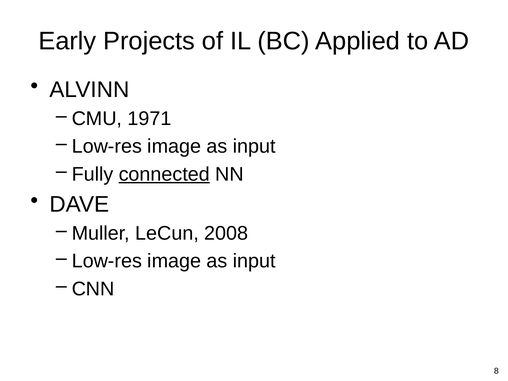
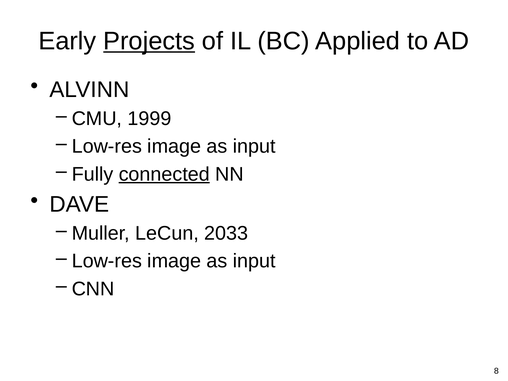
Projects underline: none -> present
1971: 1971 -> 1999
2008: 2008 -> 2033
